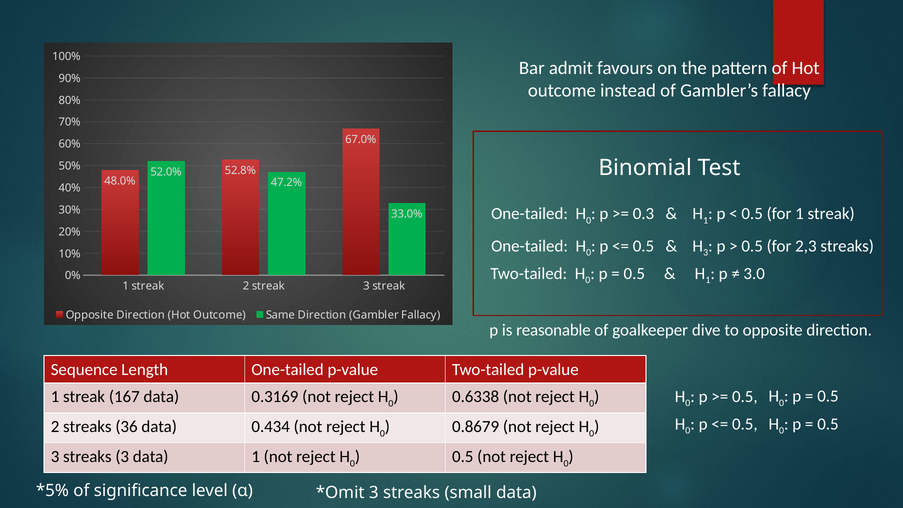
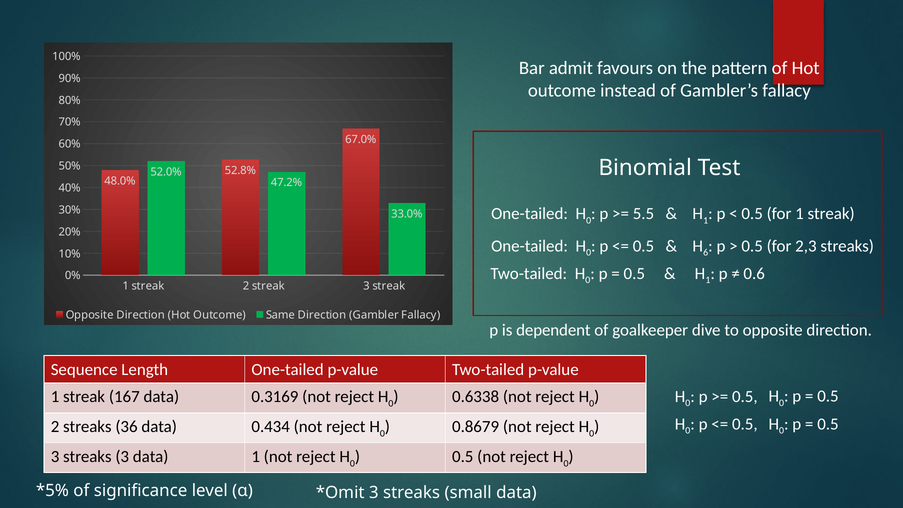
0.3: 0.3 -> 5.5
3 at (706, 253): 3 -> 6
3.0: 3.0 -> 0.6
reasonable: reasonable -> dependent
